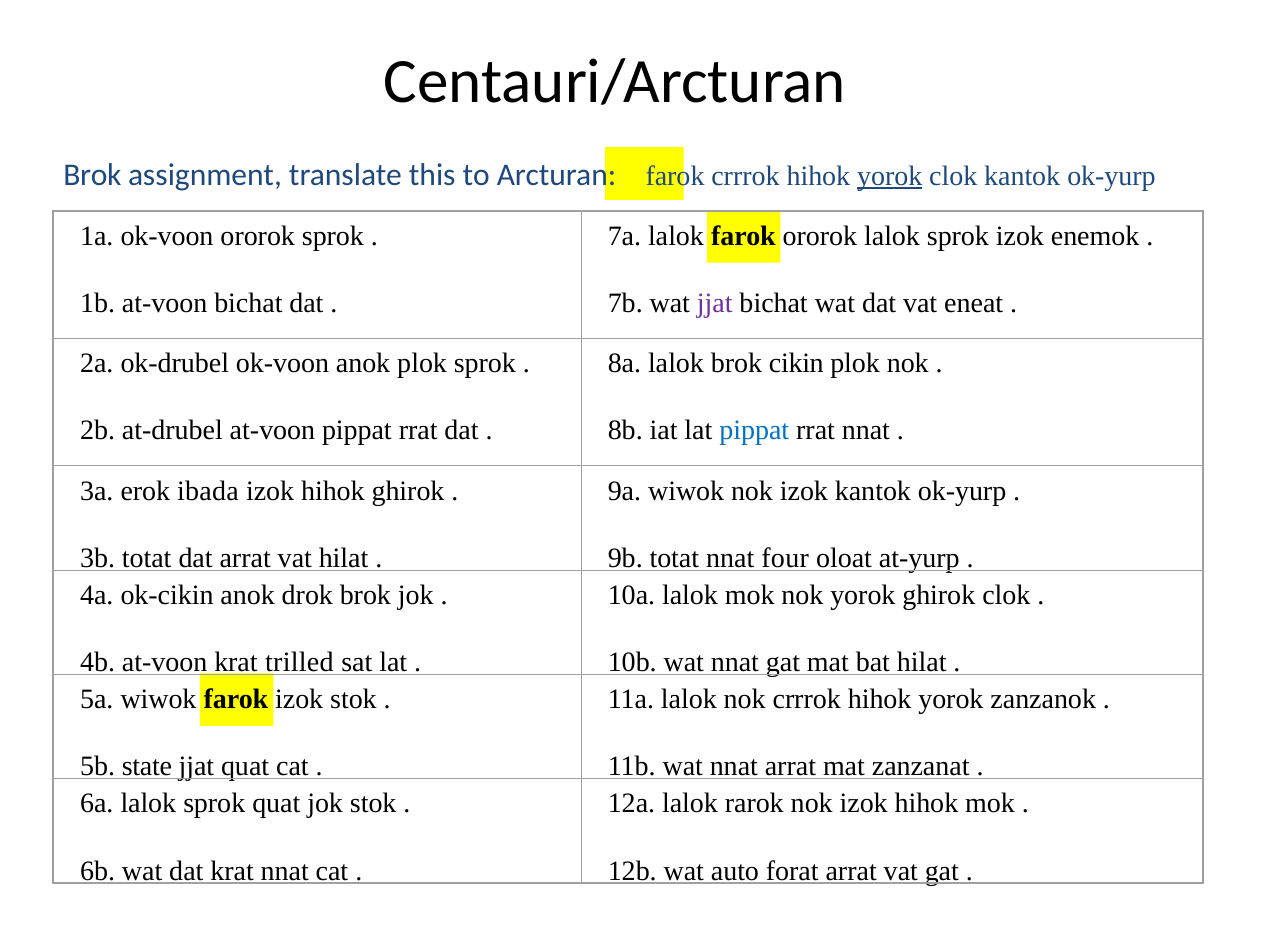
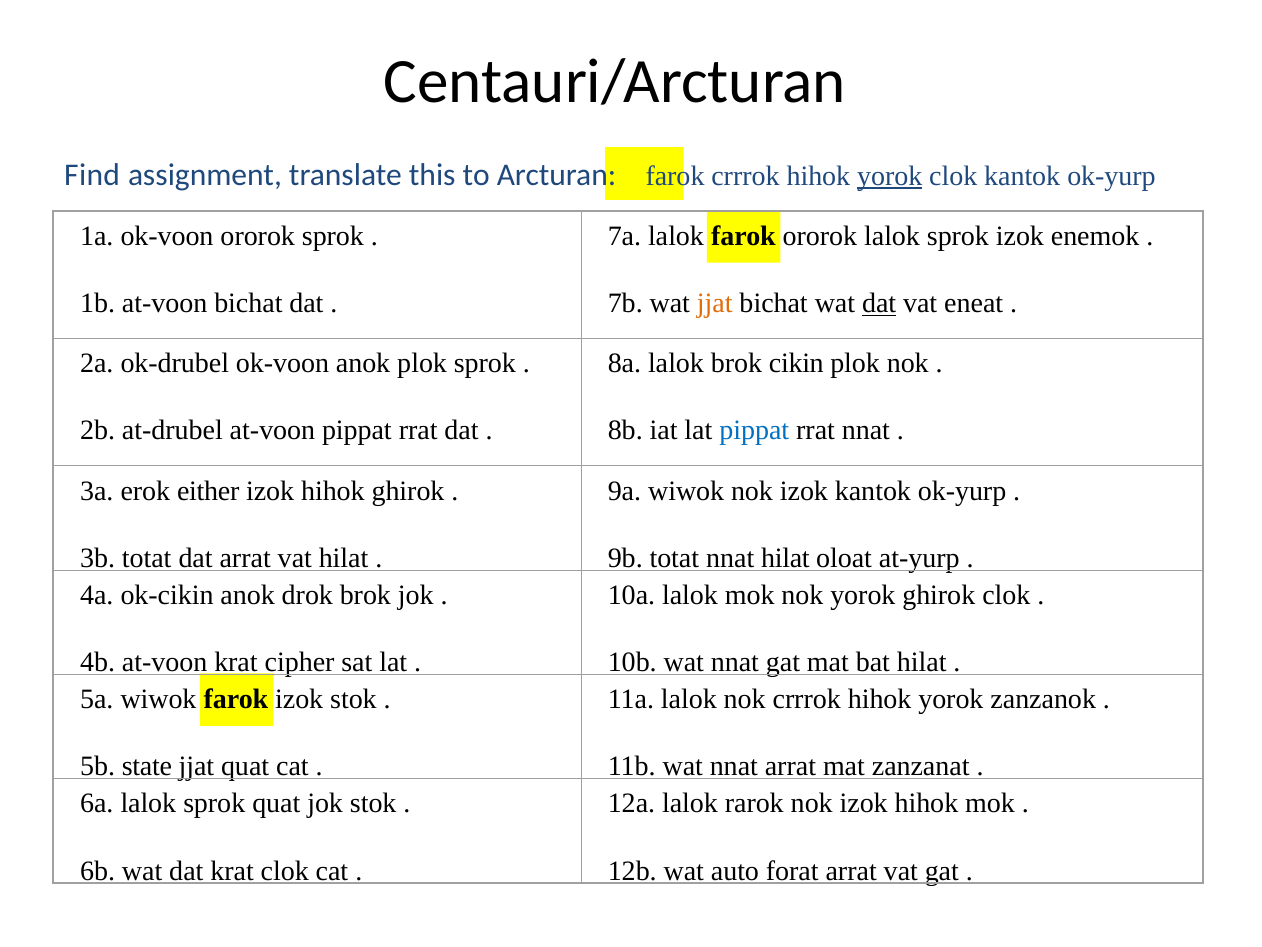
Brok at (92, 175): Brok -> Find
jjat at (715, 303) colour: purple -> orange
dat at (879, 303) underline: none -> present
ibada: ibada -> either
nnat four: four -> hilat
trilled: trilled -> cipher
krat nnat: nnat -> clok
